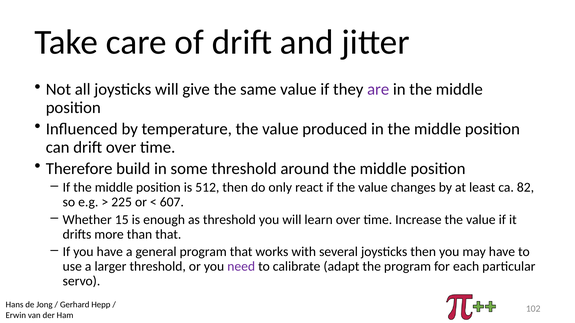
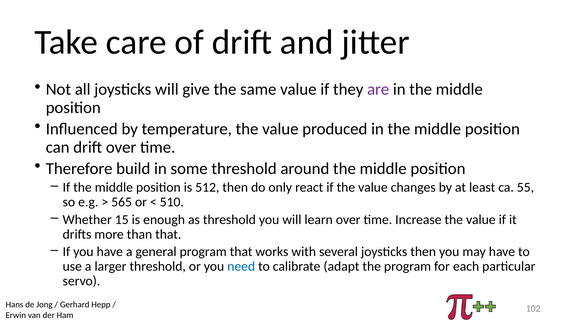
82: 82 -> 55
225: 225 -> 565
607: 607 -> 510
need colour: purple -> blue
